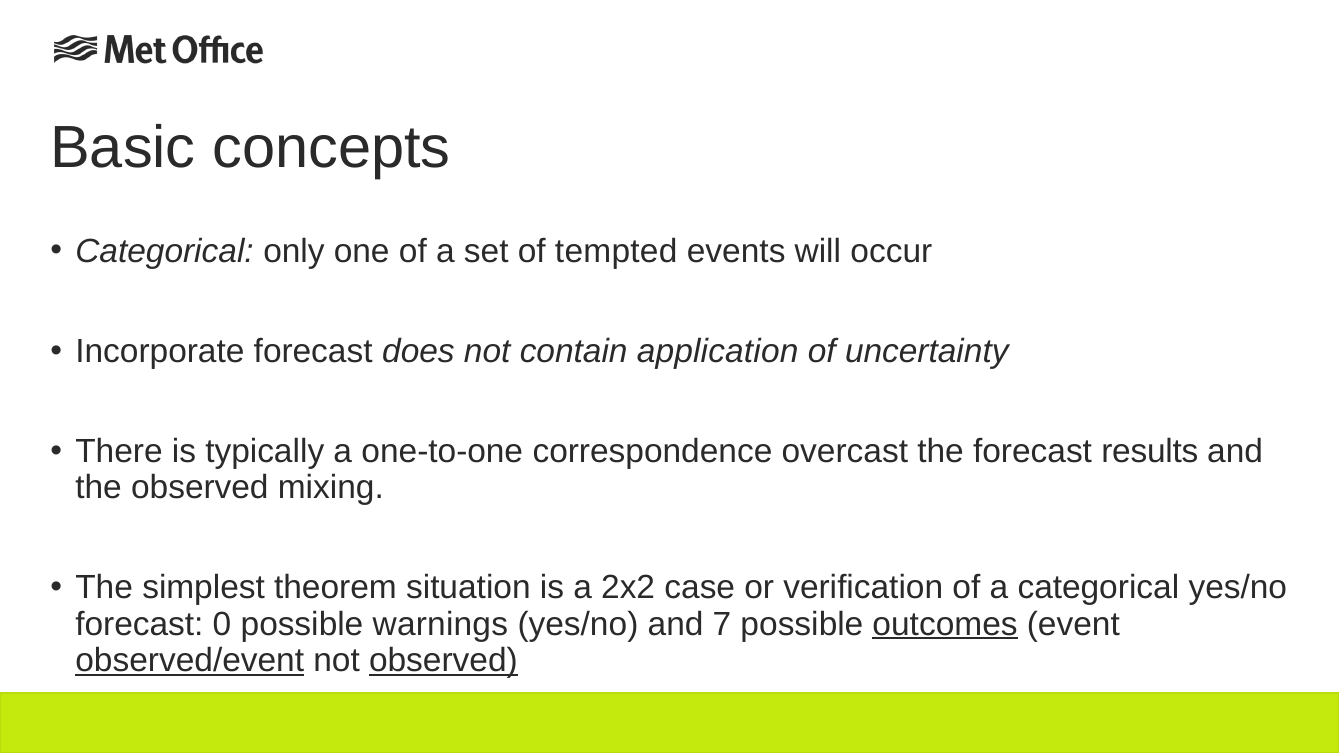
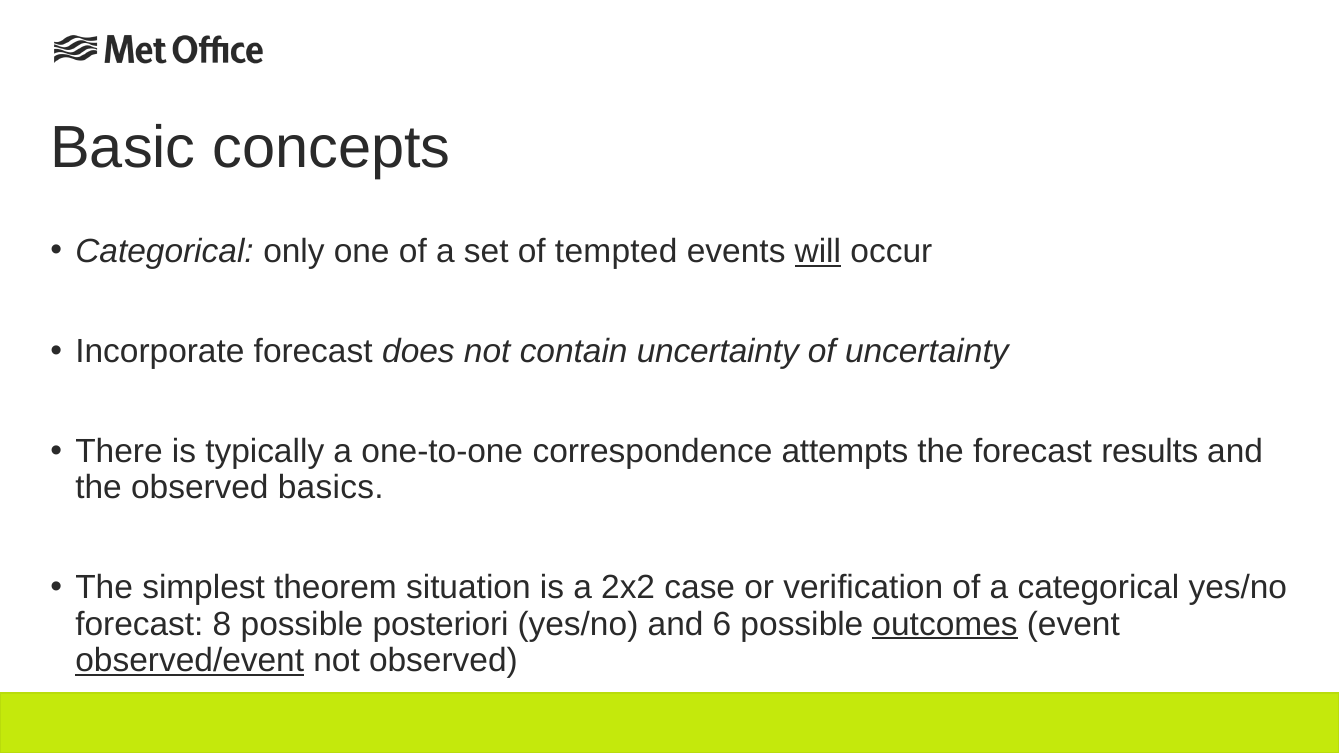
will underline: none -> present
contain application: application -> uncertainty
overcast: overcast -> attempts
mixing: mixing -> basics
0: 0 -> 8
warnings: warnings -> posteriori
7: 7 -> 6
observed at (443, 660) underline: present -> none
